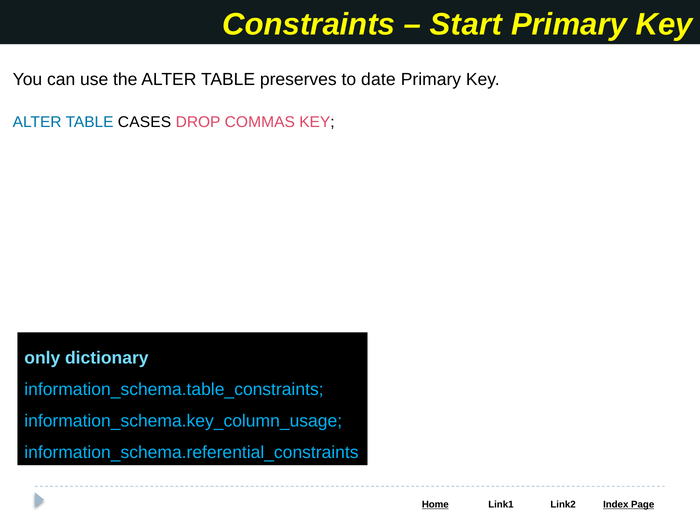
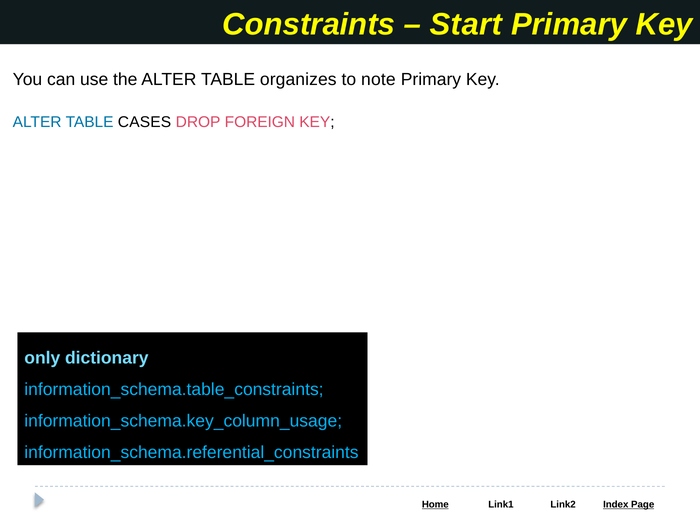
preserves: preserves -> organizes
date: date -> note
COMMAS: COMMAS -> FOREIGN
